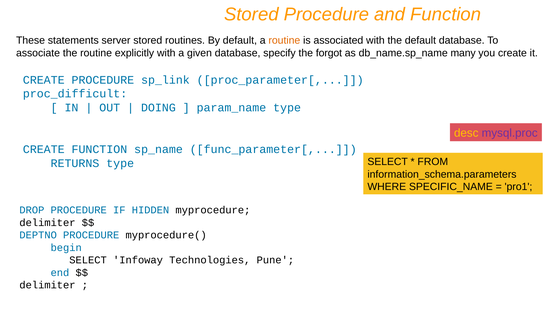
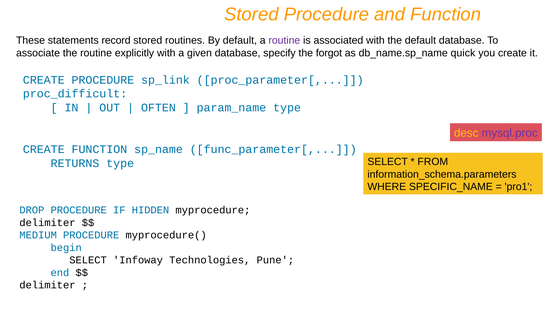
server: server -> record
routine at (284, 41) colour: orange -> purple
many: many -> quick
DOING: DOING -> OFTEN
DEPTNO: DEPTNO -> MEDIUM
